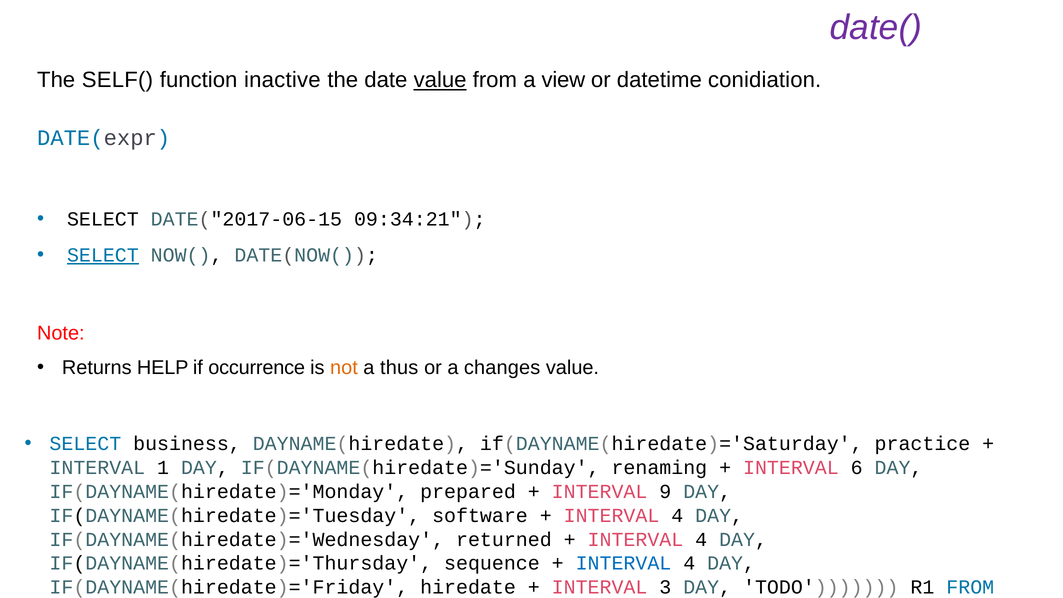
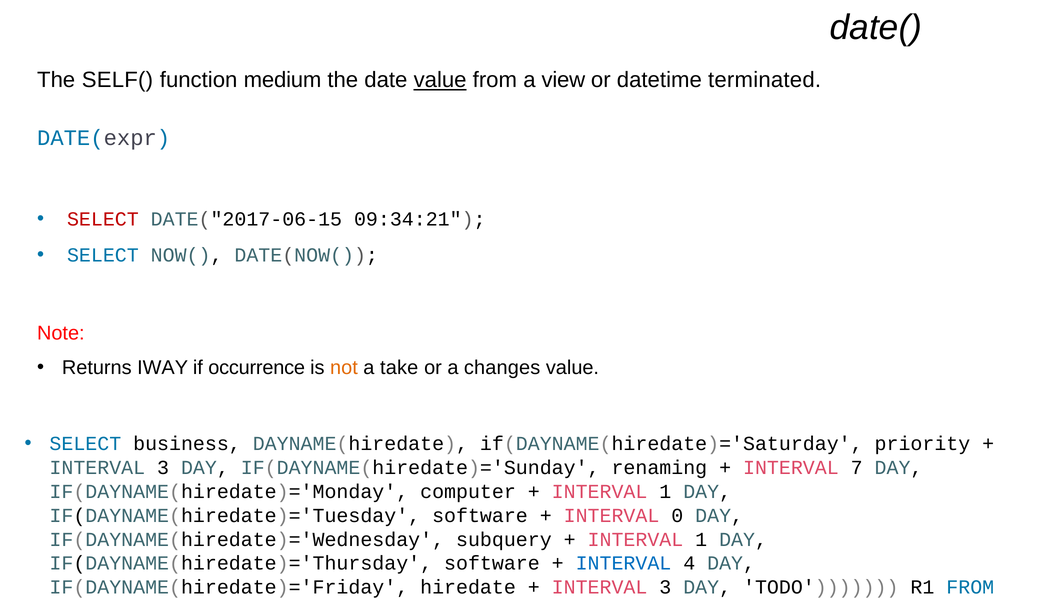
date( colour: purple -> black
inactive: inactive -> medium
conidiation: conidiation -> terminated
SELECT at (103, 219) colour: black -> red
SELECT at (103, 255) underline: present -> none
HELP: HELP -> IWAY
thus: thus -> take
practice: practice -> priority
1 at (163, 468): 1 -> 3
6: 6 -> 7
prepared: prepared -> computer
9 at (665, 492): 9 -> 1
4 at (677, 516): 4 -> 0
returned: returned -> subquery
4 at (701, 539): 4 -> 1
IF(DAYNAME(hiredate)='Thursday sequence: sequence -> software
